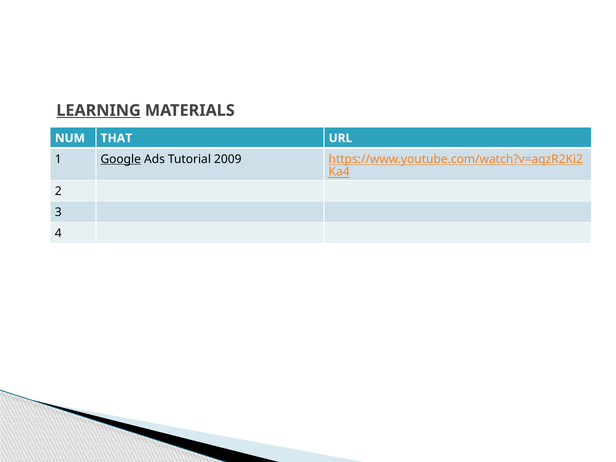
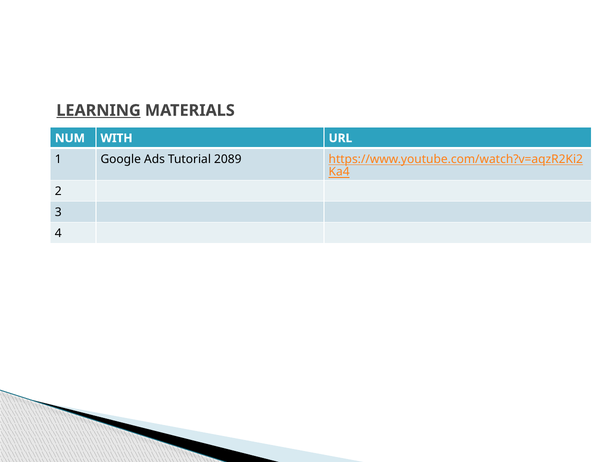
THAT: THAT -> WITH
Google underline: present -> none
2009: 2009 -> 2089
